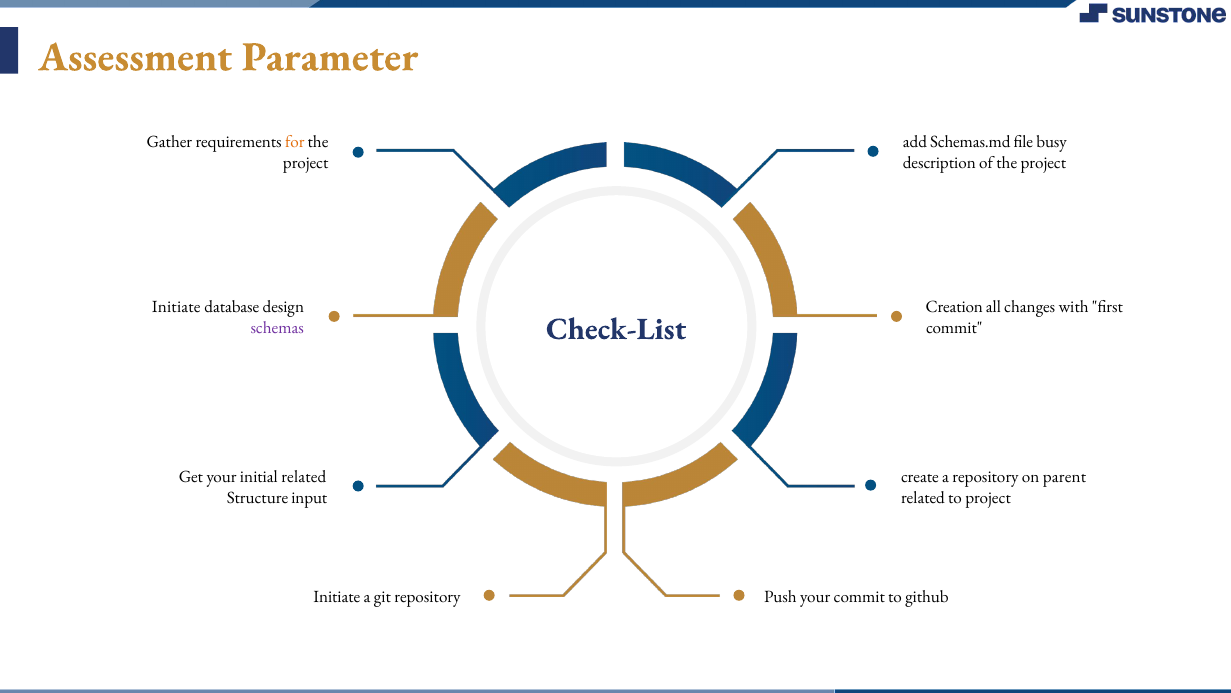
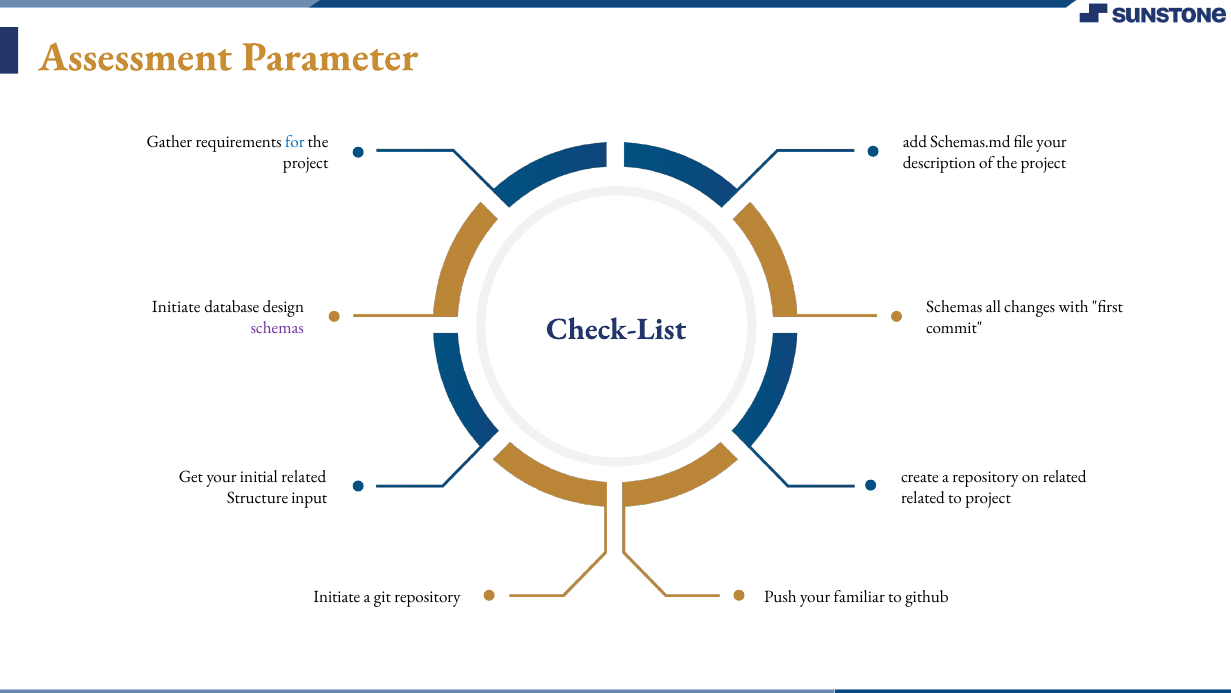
for colour: orange -> blue
file busy: busy -> your
Creation at (954, 307): Creation -> Schemas
on parent: parent -> related
your commit: commit -> familiar
